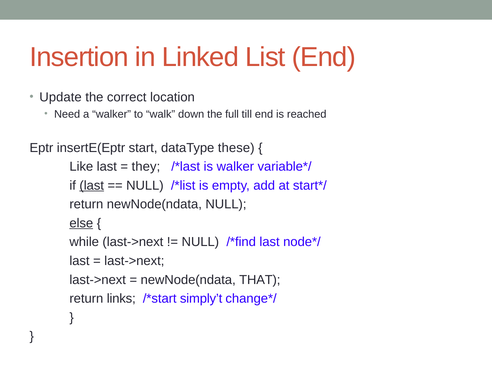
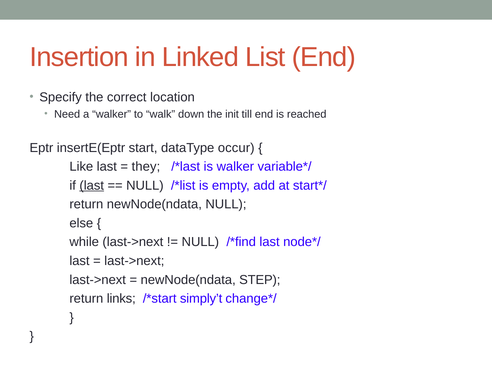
Update: Update -> Specify
full: full -> init
these: these -> occur
else underline: present -> none
THAT: THAT -> STEP
